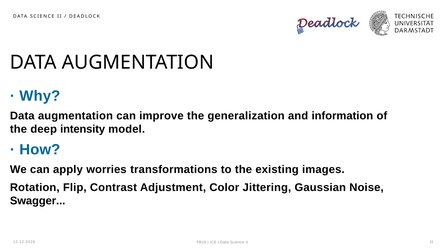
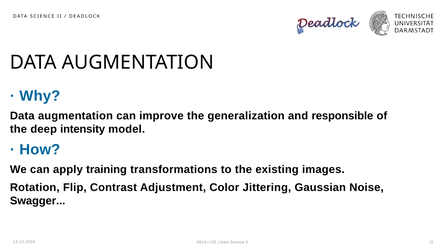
information: information -> responsible
worries: worries -> training
